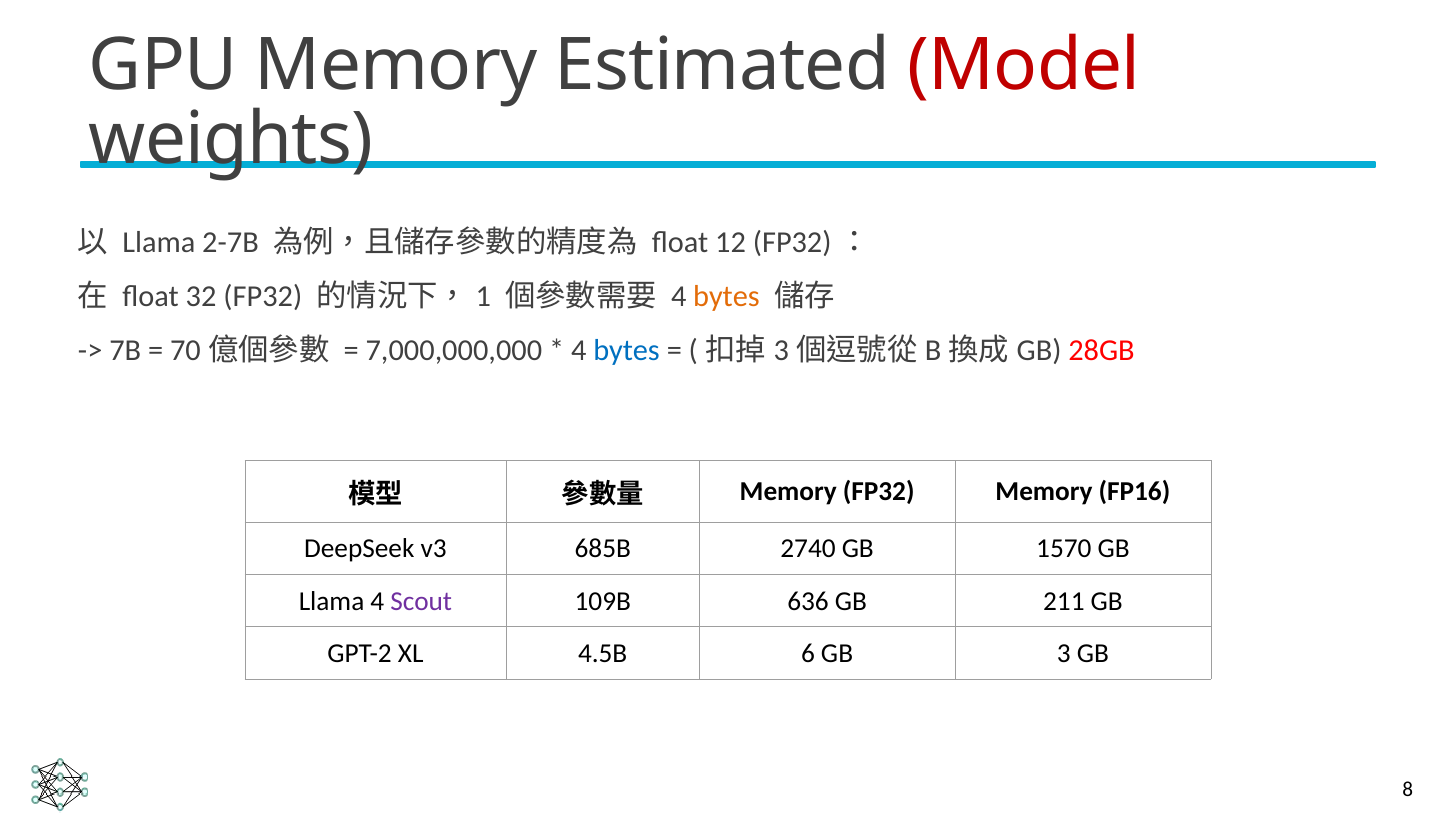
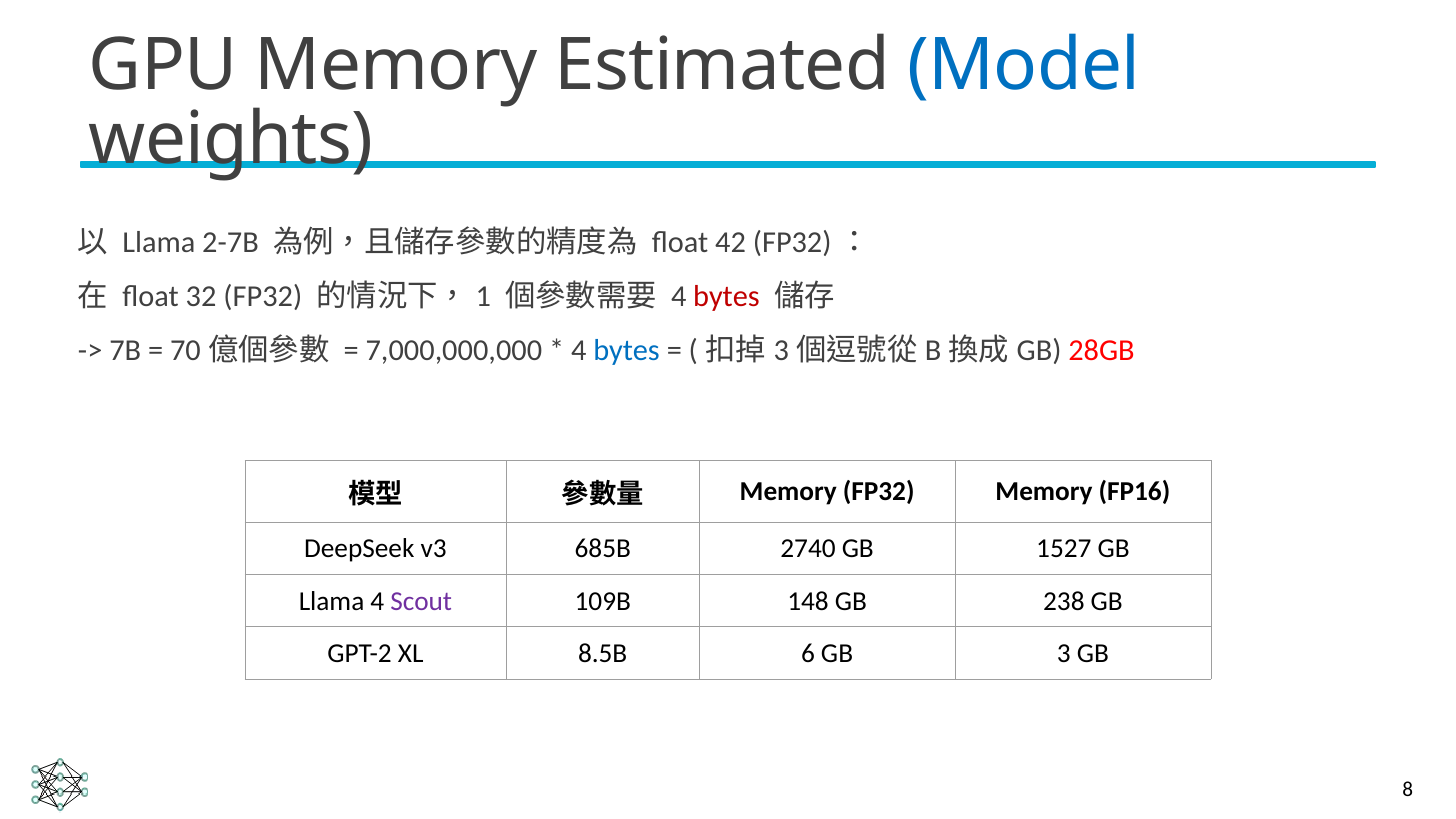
Model colour: red -> blue
12: 12 -> 42
bytes at (726, 296) colour: orange -> red
1570: 1570 -> 1527
636: 636 -> 148
211: 211 -> 238
4.5B: 4.5B -> 8.5B
